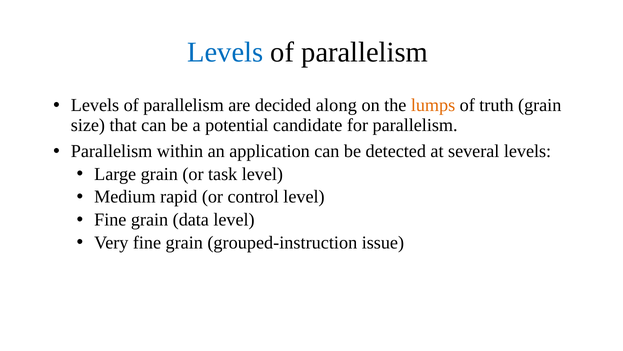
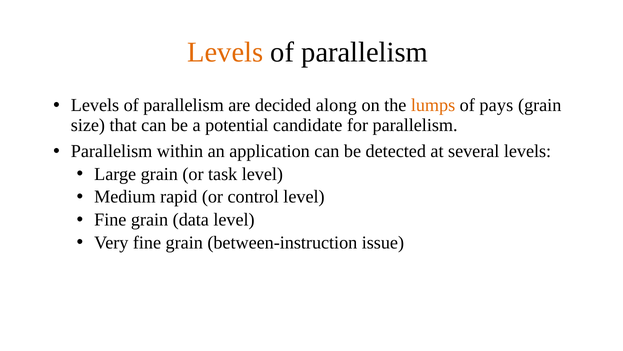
Levels at (225, 52) colour: blue -> orange
truth: truth -> pays
grouped-instruction: grouped-instruction -> between-instruction
